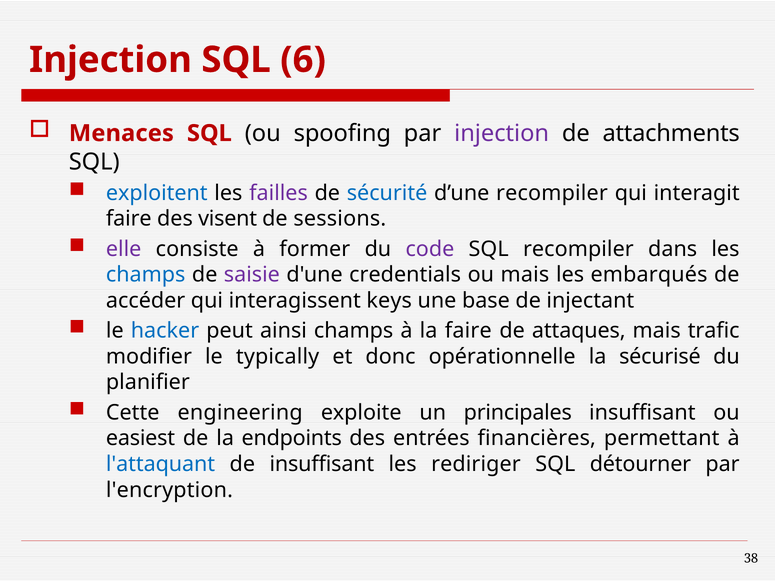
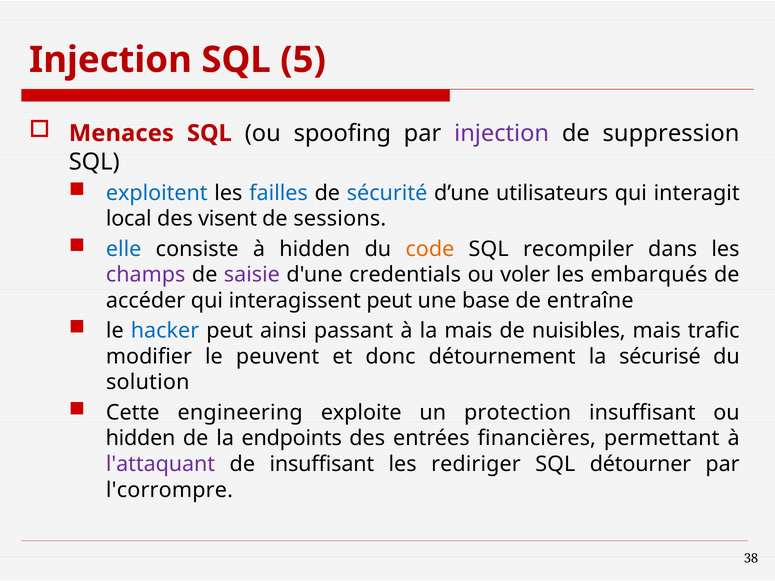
6: 6 -> 5
attachments: attachments -> suppression
failles colour: purple -> blue
d’une recompiler: recompiler -> utilisateurs
faire at (129, 219): faire -> local
elle colour: purple -> blue
à former: former -> hidden
code colour: purple -> orange
champs at (146, 275) colour: blue -> purple
ou mais: mais -> voler
interagissent keys: keys -> peut
injectant: injectant -> entraîne
ainsi champs: champs -> passant
la faire: faire -> mais
attaques: attaques -> nuisibles
typically: typically -> peuvent
opérationnelle: opérationnelle -> détournement
planifier: planifier -> solution
principales: principales -> protection
easiest at (141, 439): easiest -> hidden
l'attaquant colour: blue -> purple
l'encryption: l'encryption -> l'corrompre
